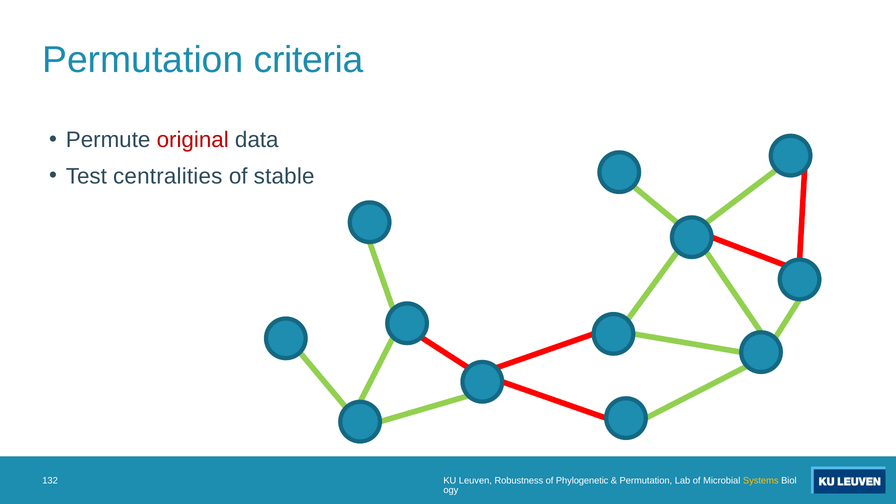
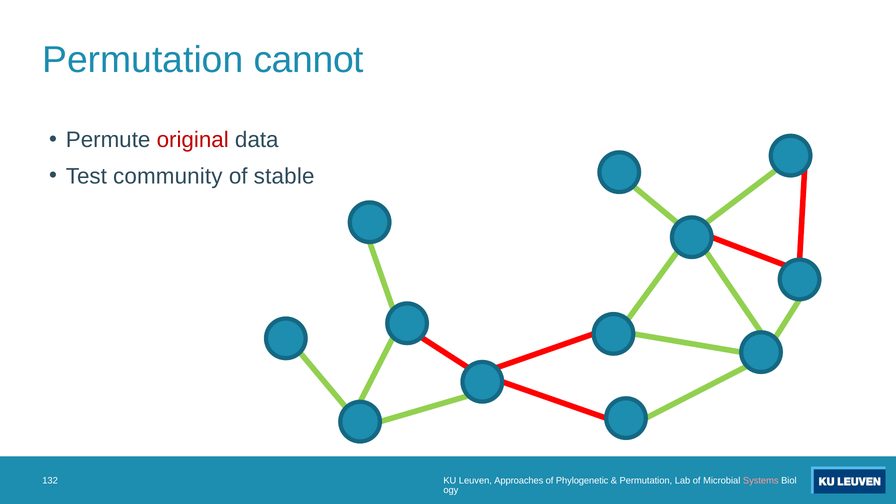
criteria: criteria -> cannot
centralities: centralities -> community
Robustness: Robustness -> Approaches
Systems colour: yellow -> pink
